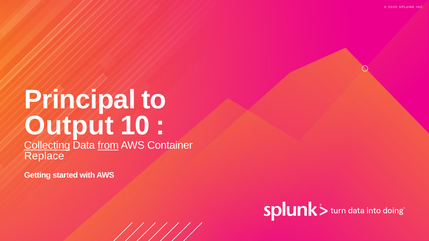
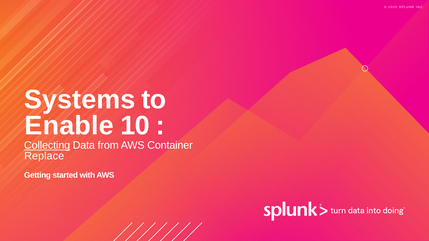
Principal: Principal -> Systems
Output: Output -> Enable
from underline: present -> none
